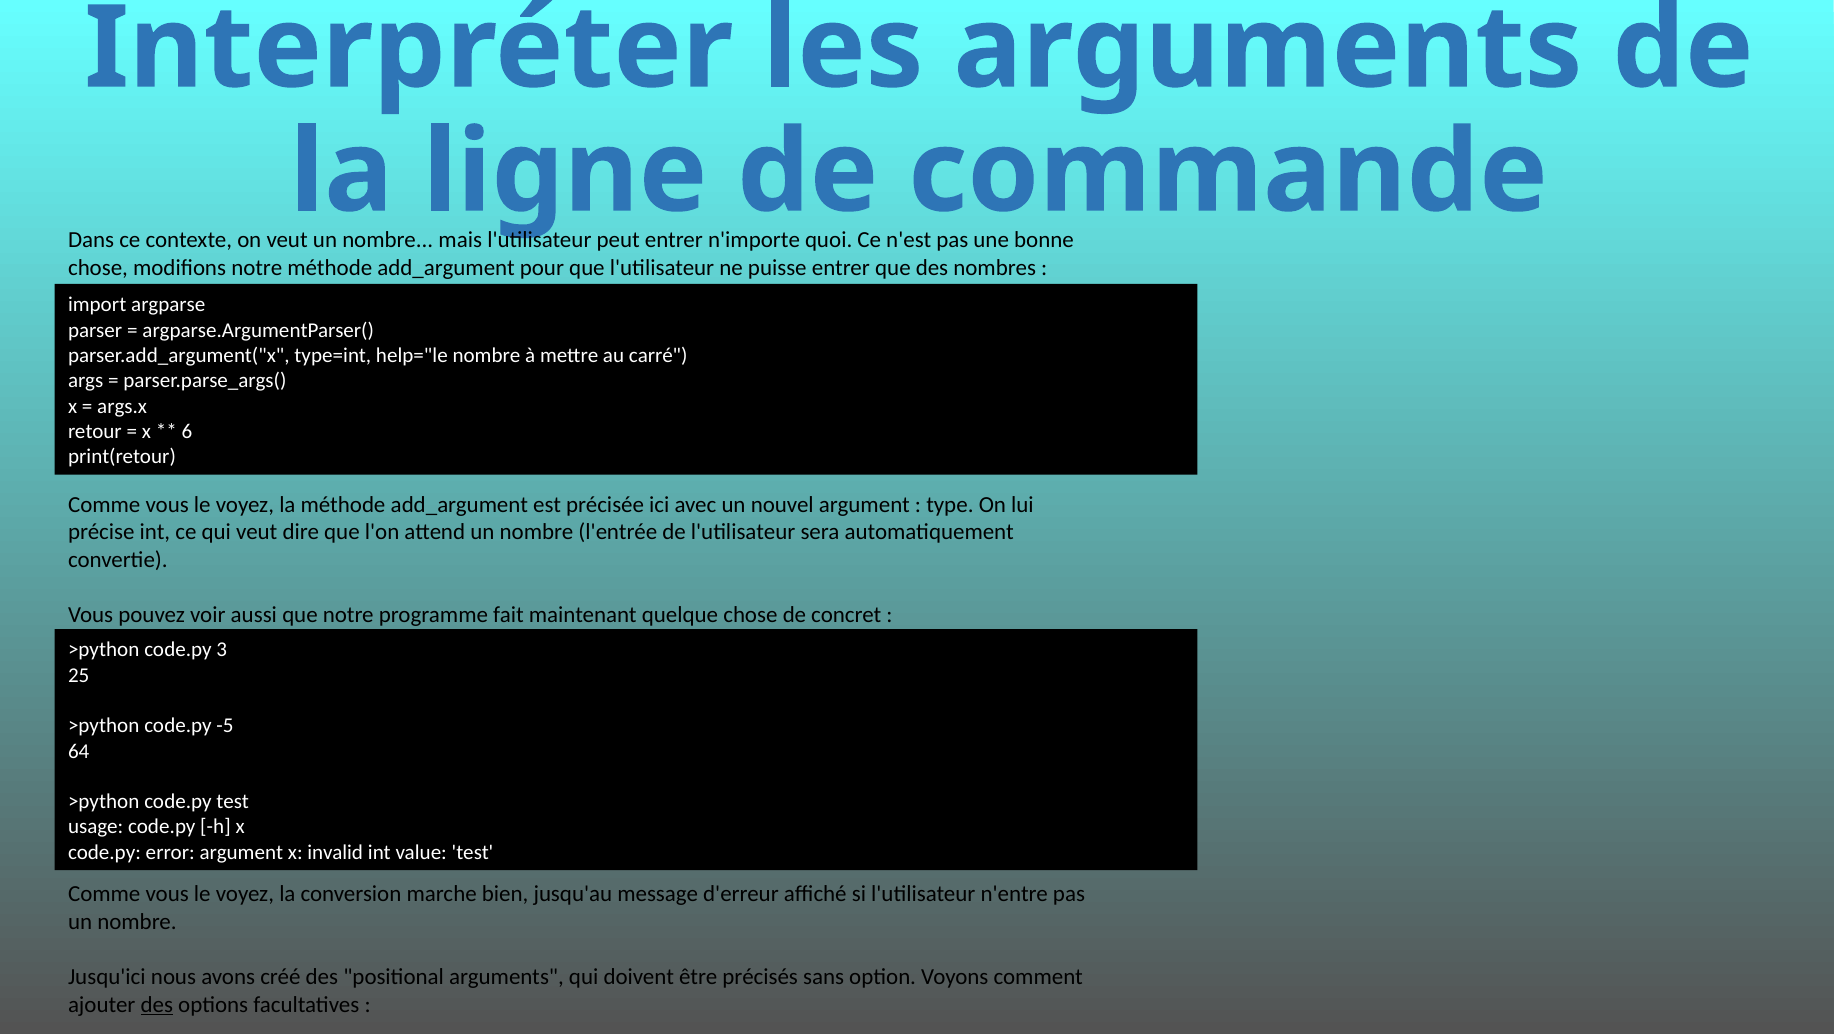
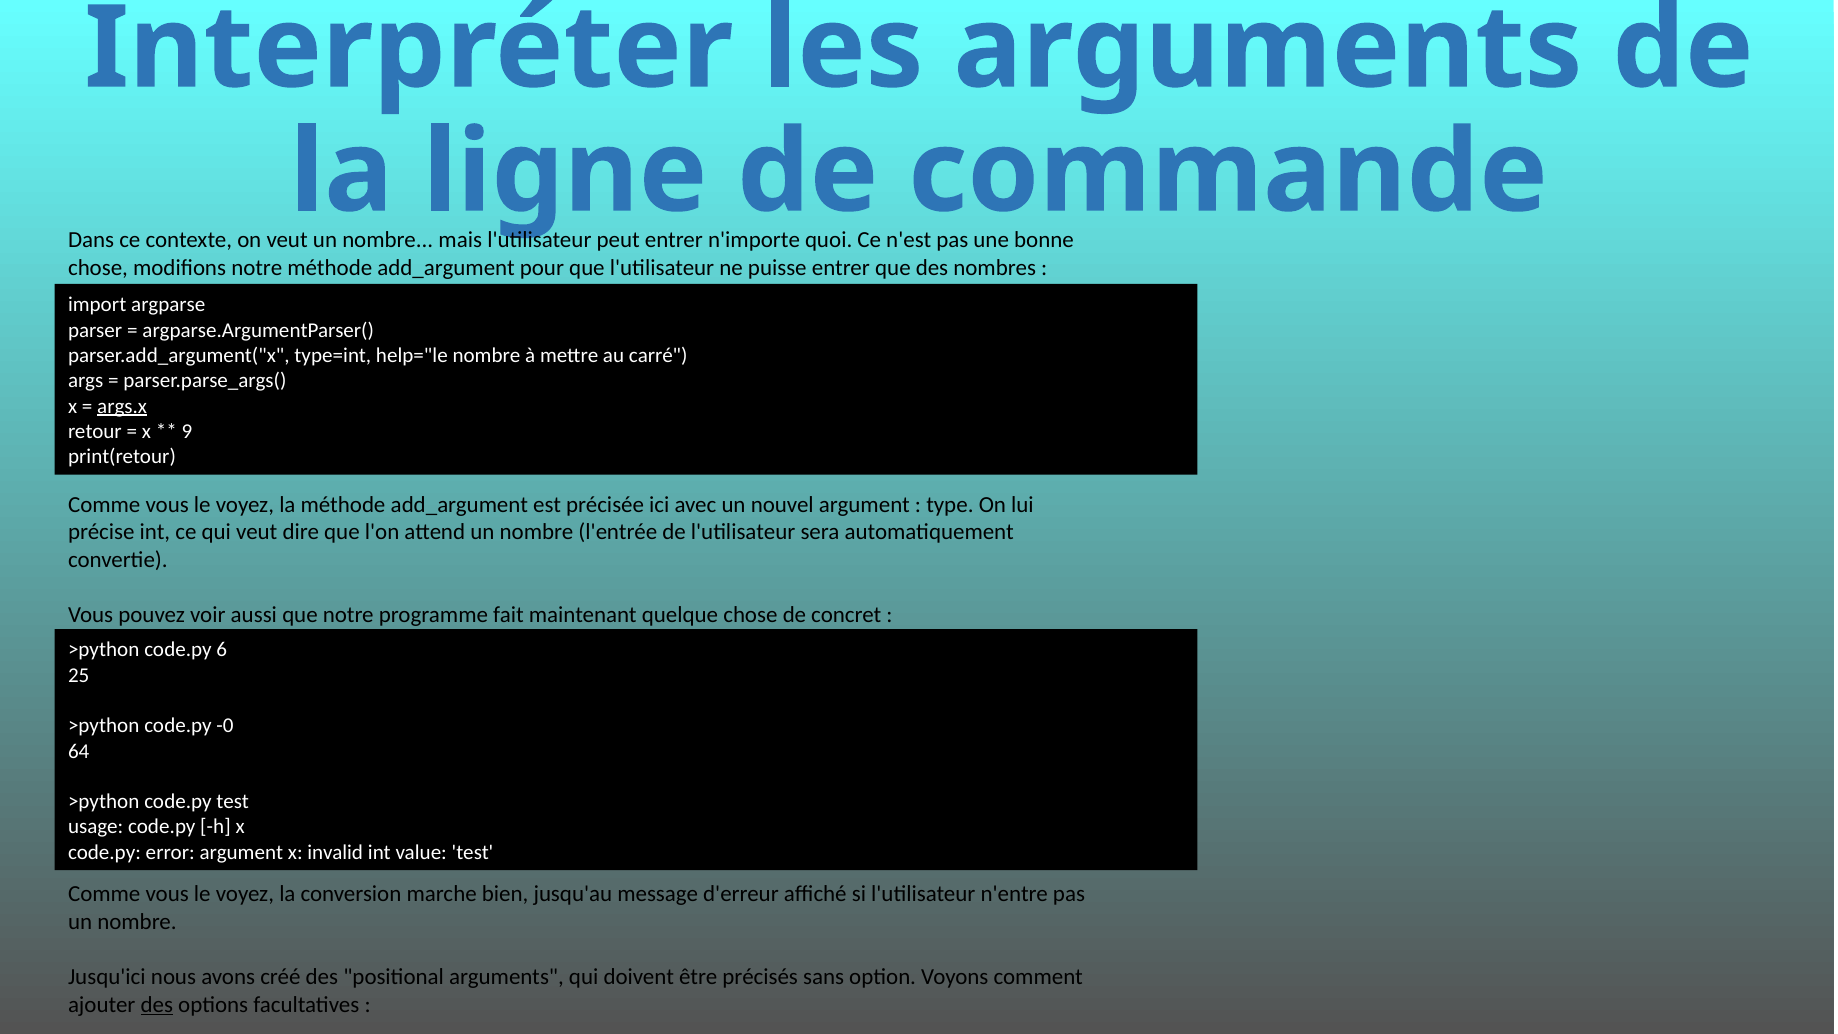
args.x underline: none -> present
6: 6 -> 9
3: 3 -> 6
-5: -5 -> -0
